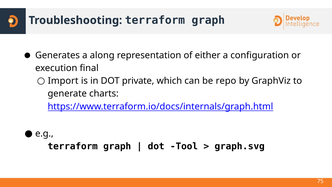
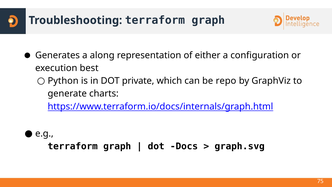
final: final -> best
Import: Import -> Python
Tool: Tool -> Docs
